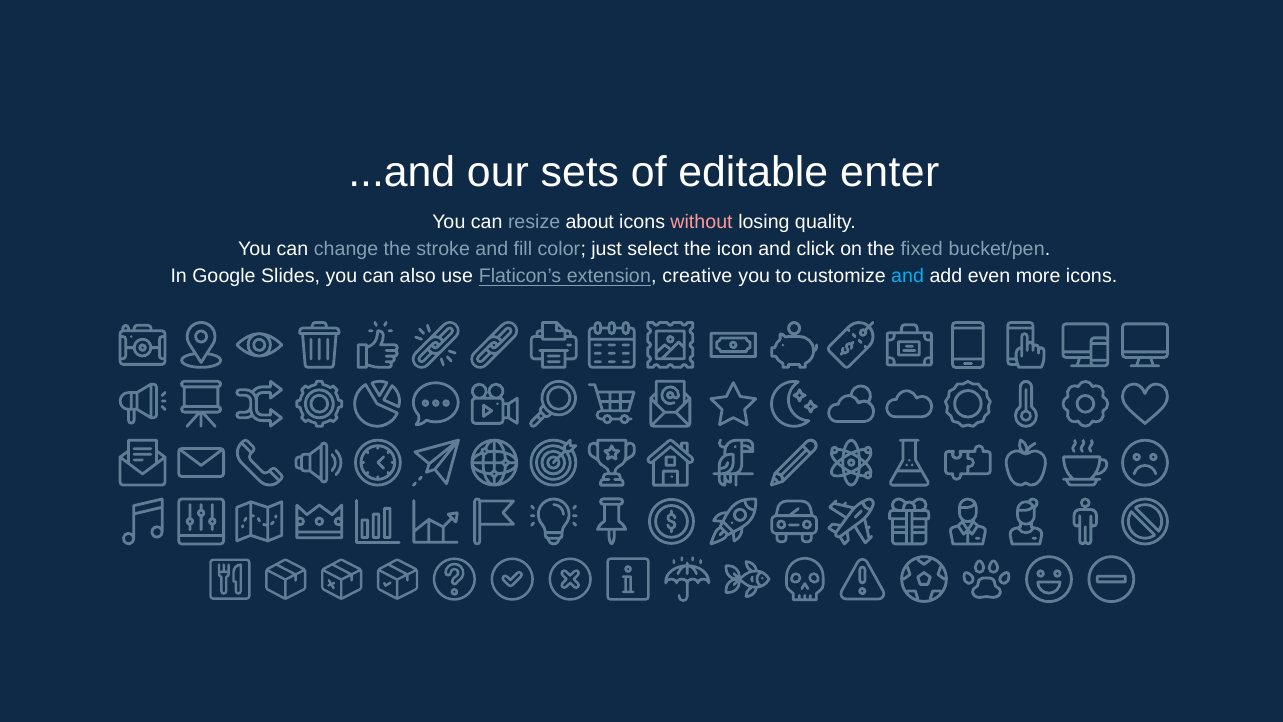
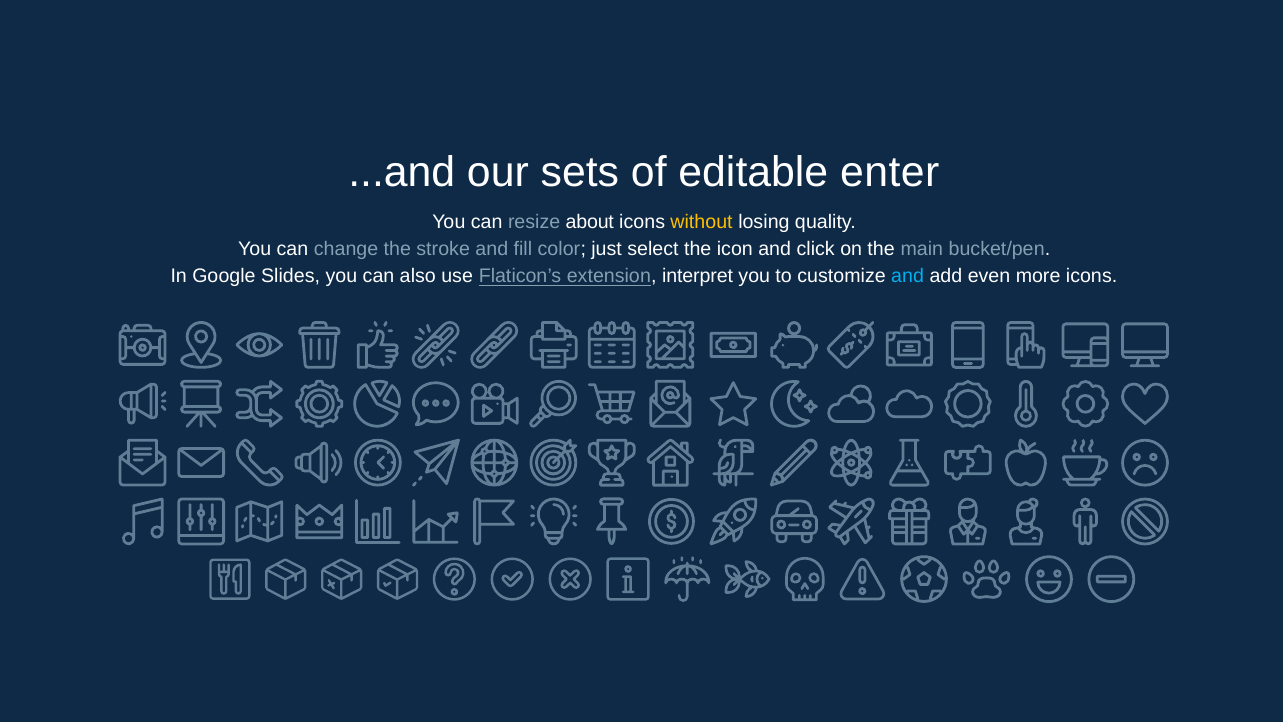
without colour: pink -> yellow
fixed: fixed -> main
creative: creative -> interpret
